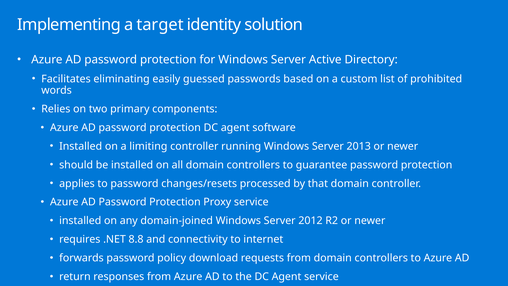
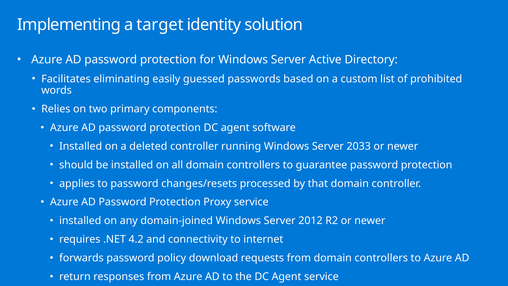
limiting: limiting -> deleted
2013: 2013 -> 2033
8.8: 8.8 -> 4.2
